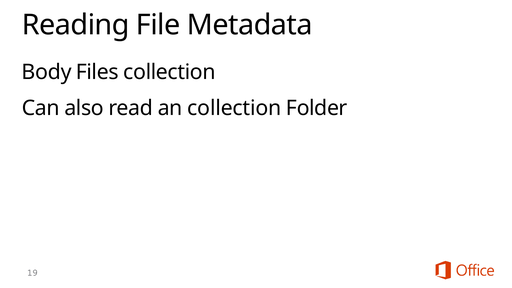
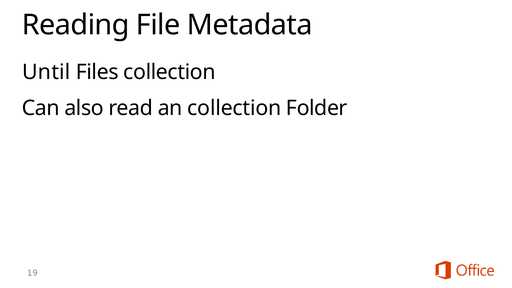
Body: Body -> Until
